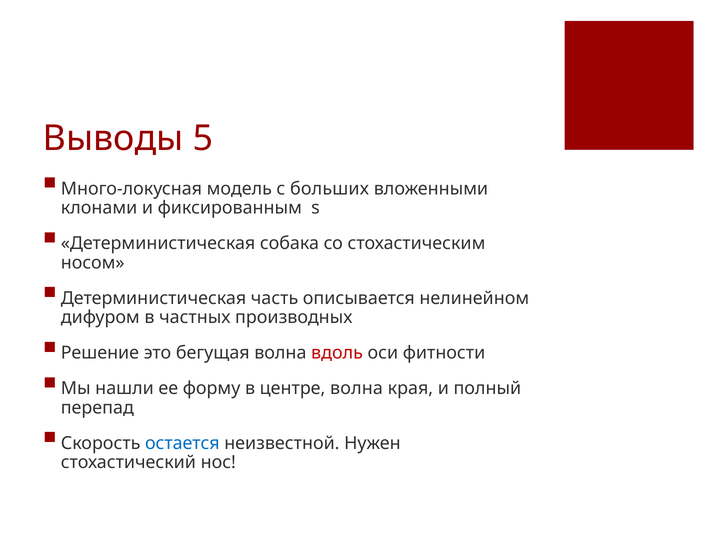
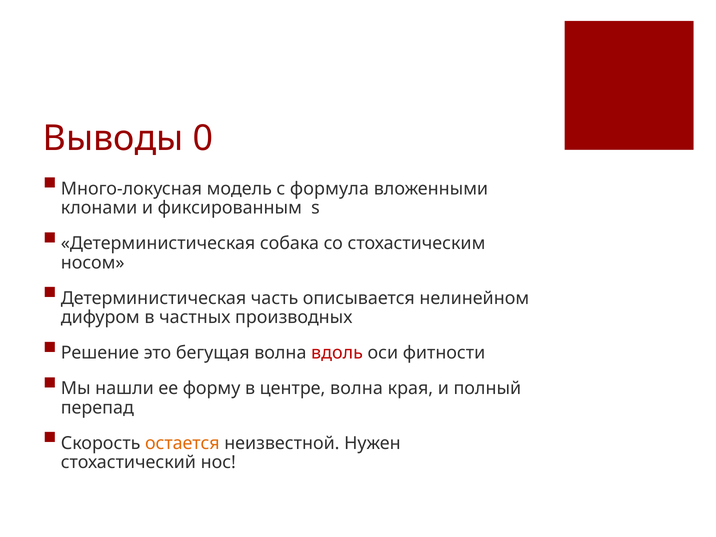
5: 5 -> 0
больших: больших -> формула
остается colour: blue -> orange
